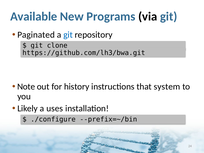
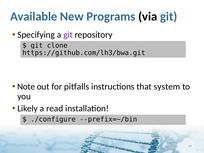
Paginated: Paginated -> Specifying
git at (68, 35) colour: blue -> purple
history: history -> pitfalls
uses: uses -> read
